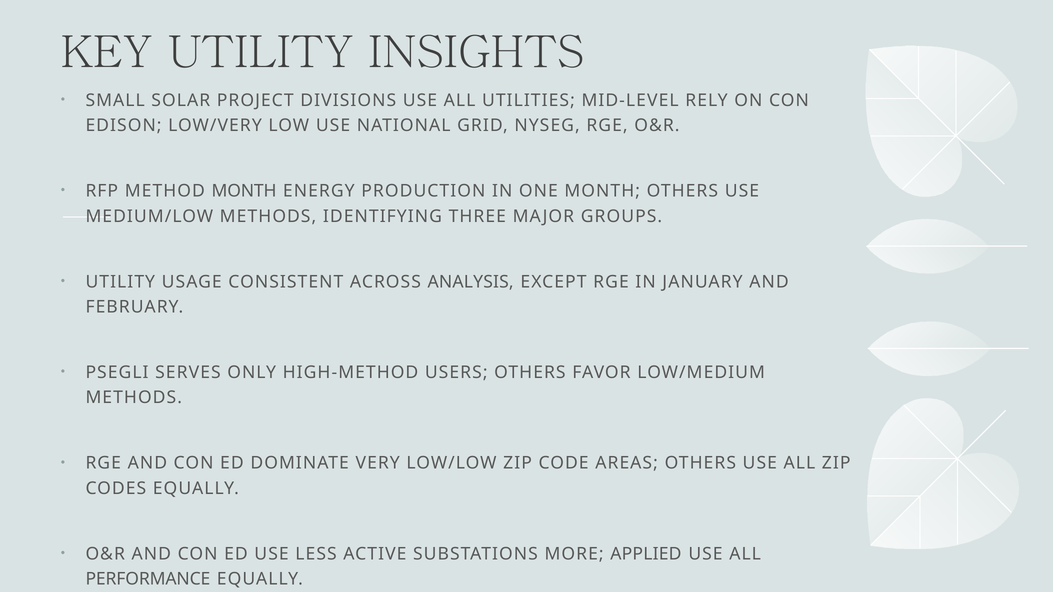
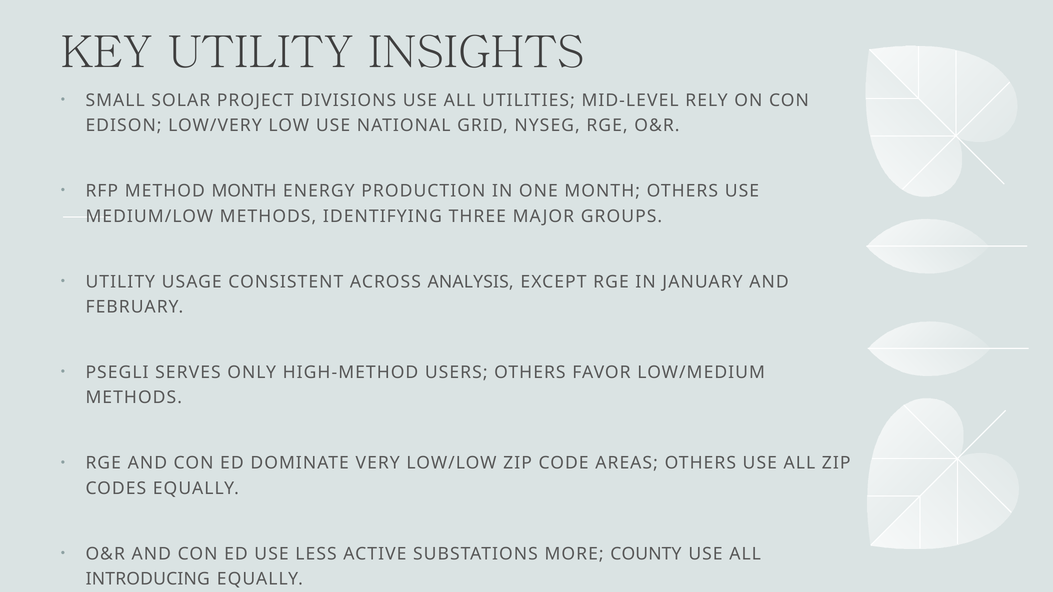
APPLIED: APPLIED -> COUNTY
PERFORMANCE: PERFORMANCE -> INTRODUCING
